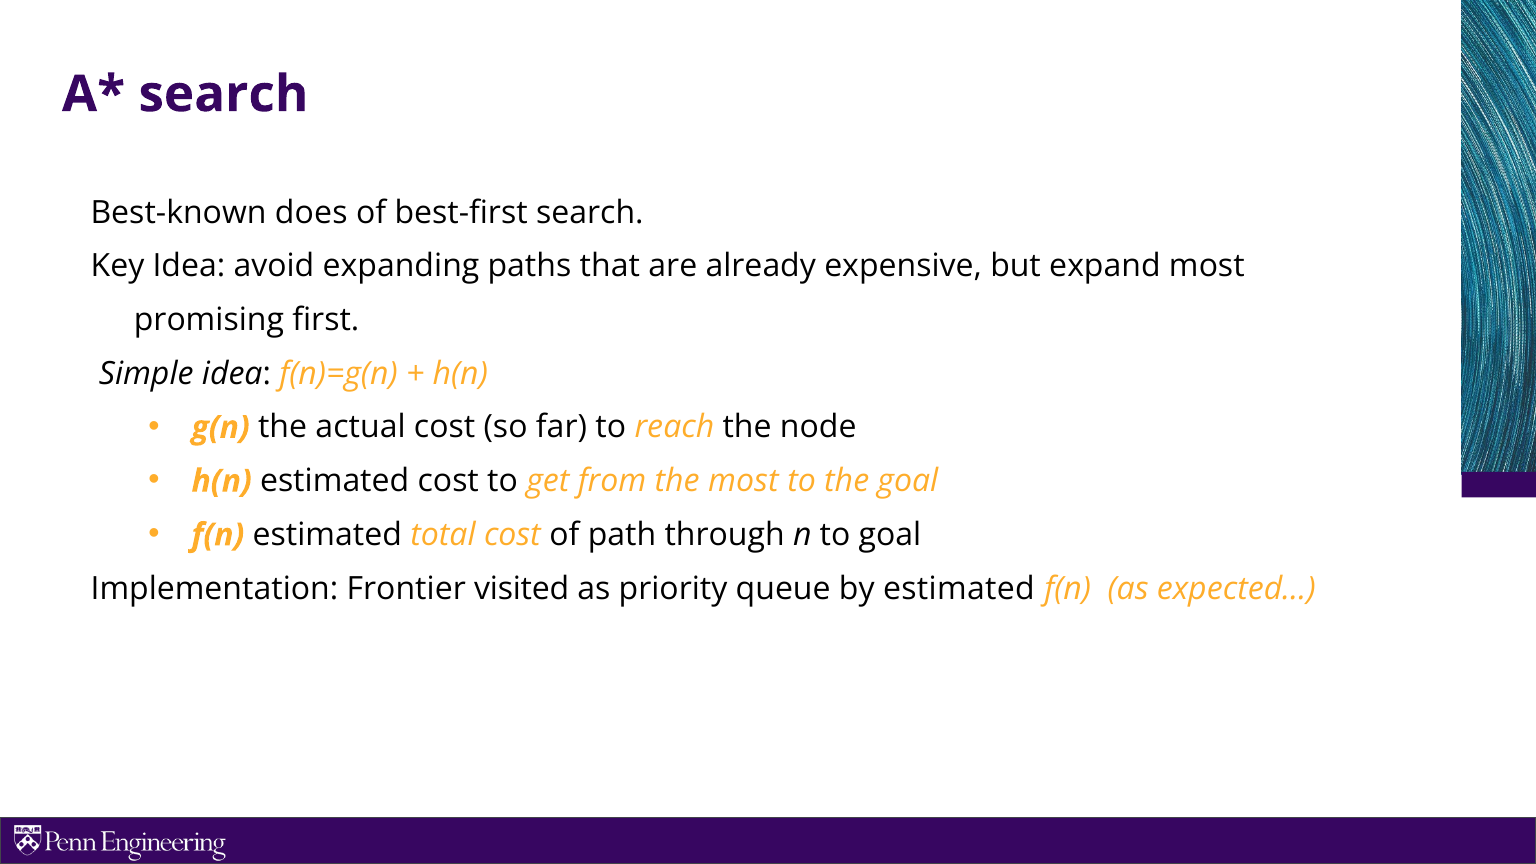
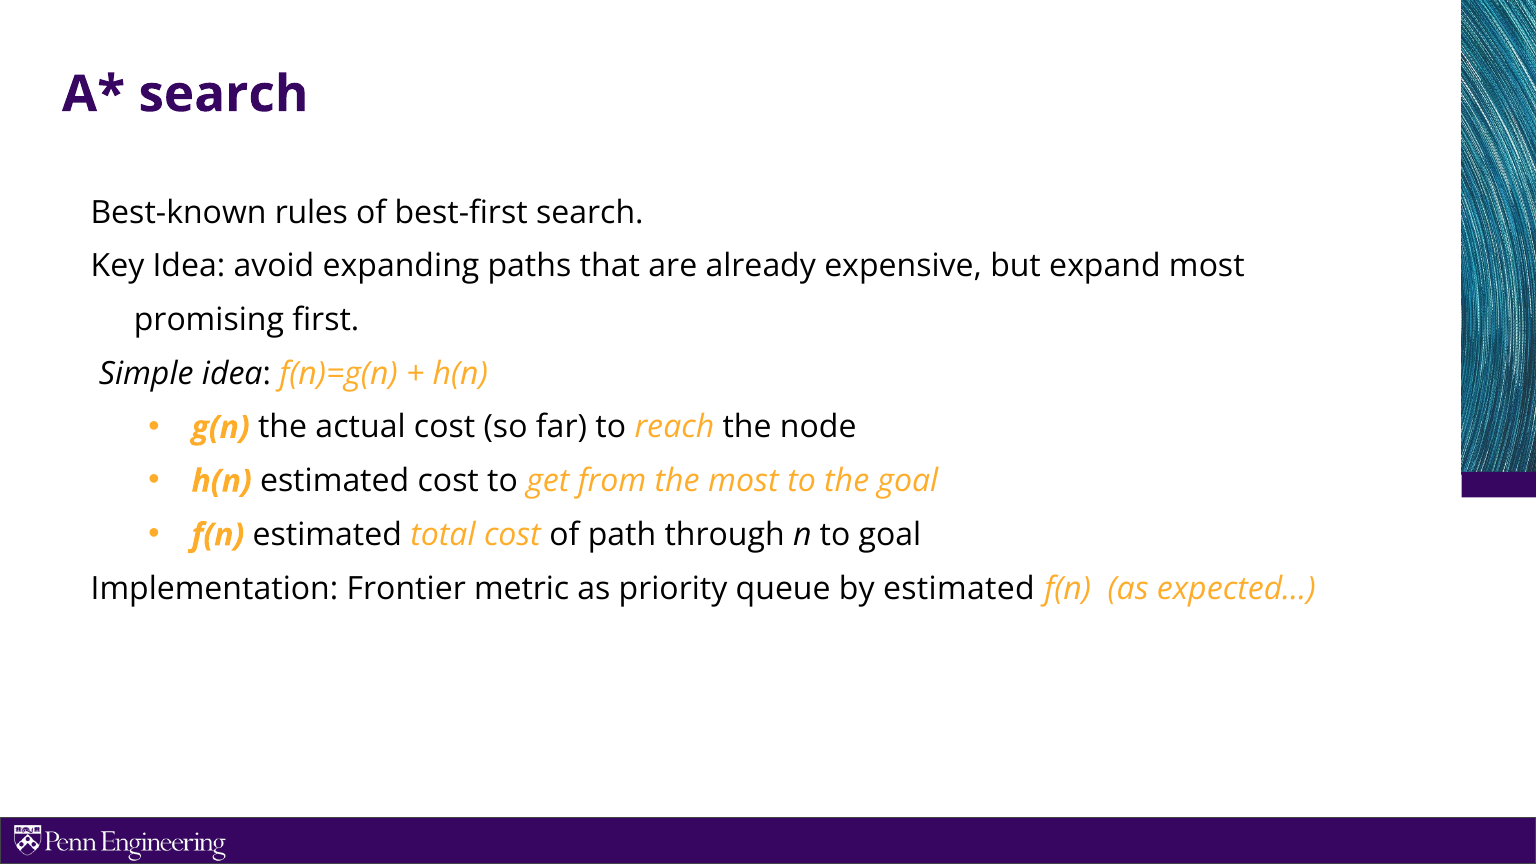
does: does -> rules
visited: visited -> metric
